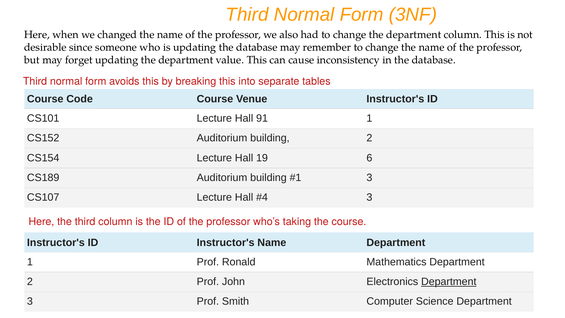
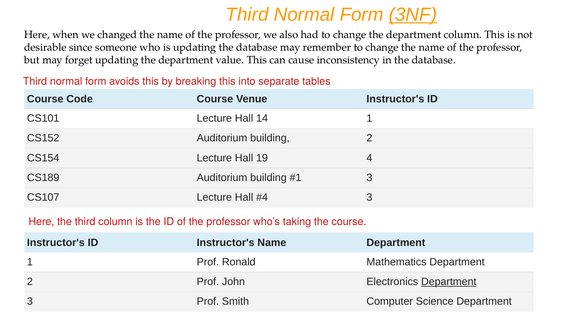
3NF underline: none -> present
91: 91 -> 14
6: 6 -> 4
